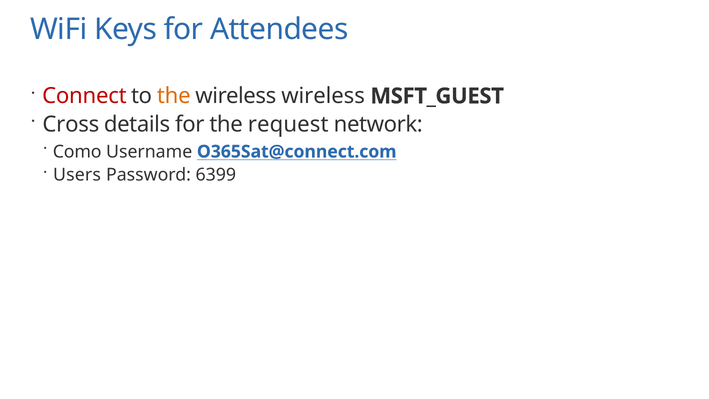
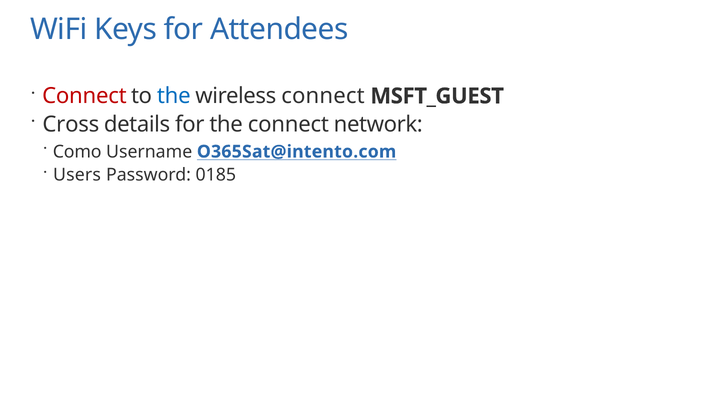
the at (174, 96) colour: orange -> blue
wireless wireless: wireless -> connect
the request: request -> connect
O365Sat@connect.com: O365Sat@connect.com -> O365Sat@intento.com
6399: 6399 -> 0185
